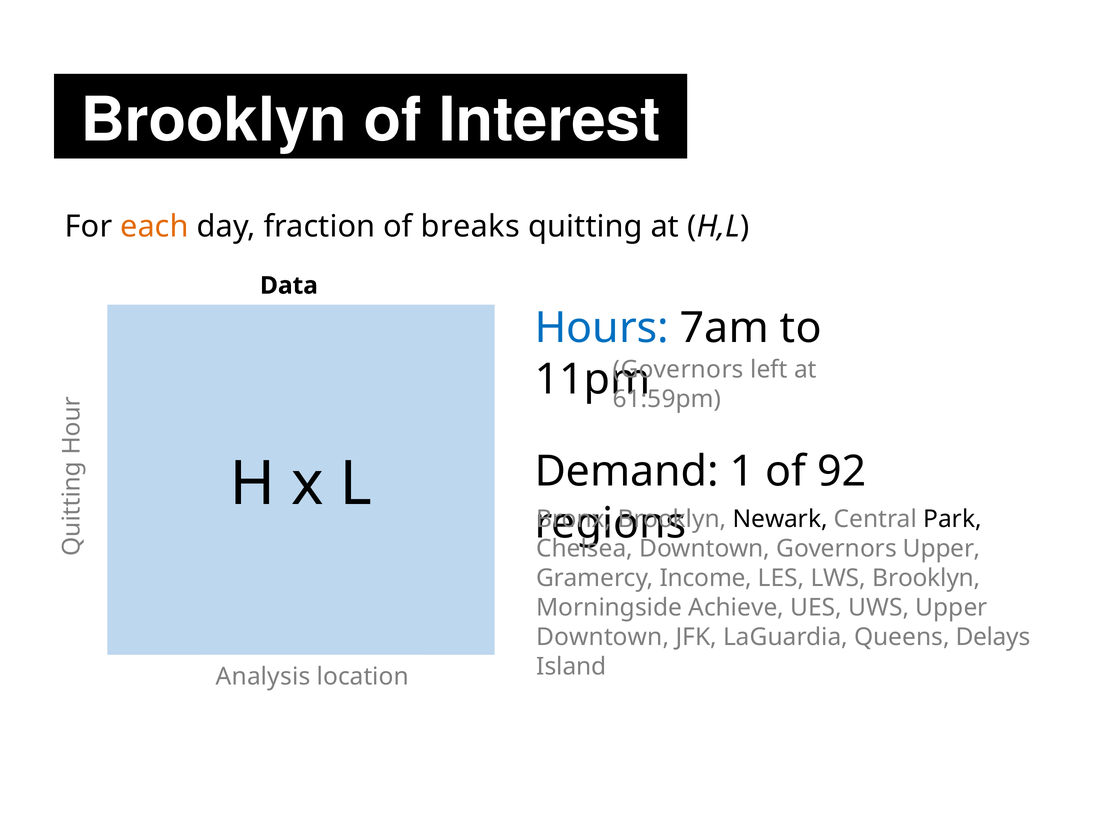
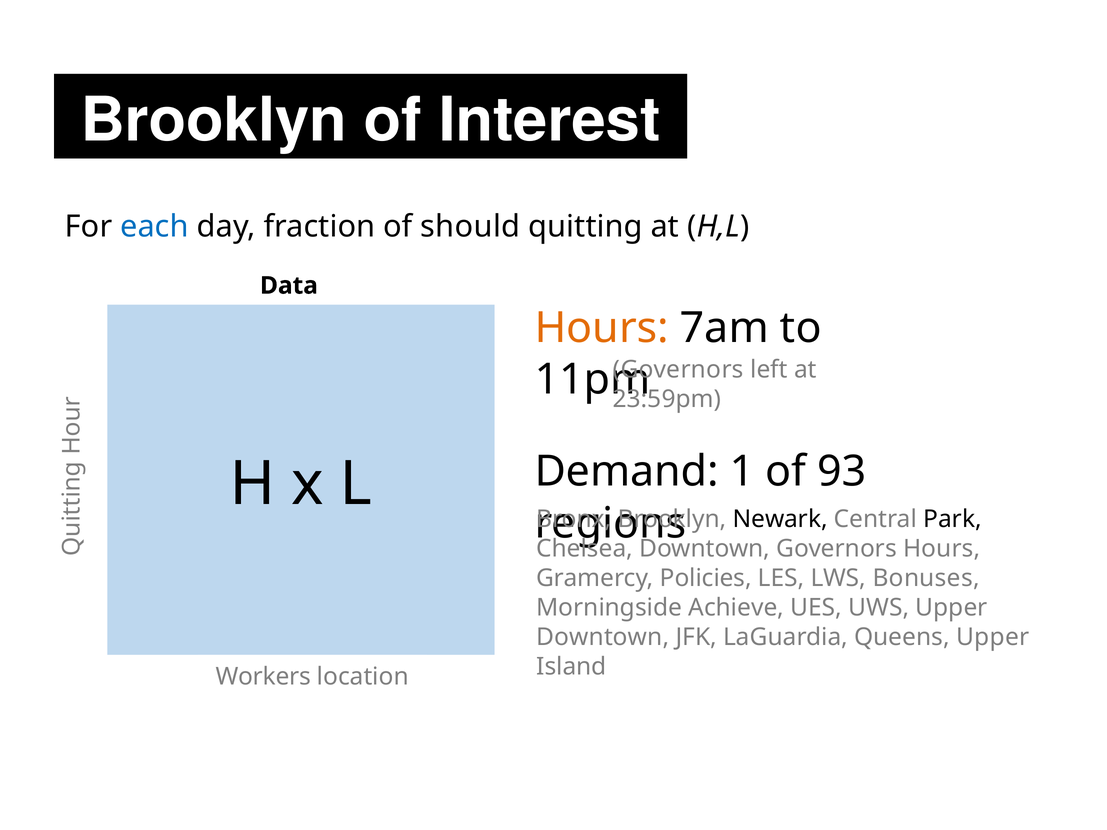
each colour: orange -> blue
breaks: breaks -> should
Hours at (602, 328) colour: blue -> orange
61:59pm: 61:59pm -> 23:59pm
92: 92 -> 93
Governors Upper: Upper -> Hours
Income: Income -> Policies
LWS Brooklyn: Brooklyn -> Bonuses
Queens Delays: Delays -> Upper
Analysis: Analysis -> Workers
